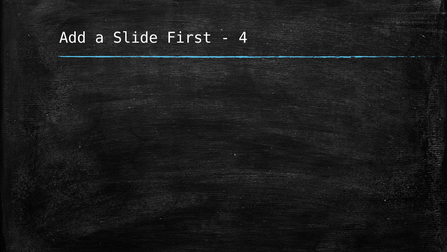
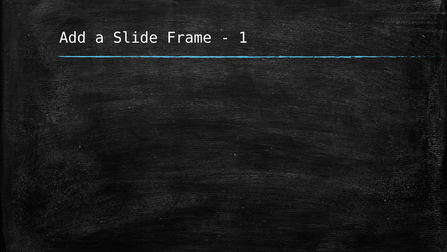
First: First -> Frame
4: 4 -> 1
